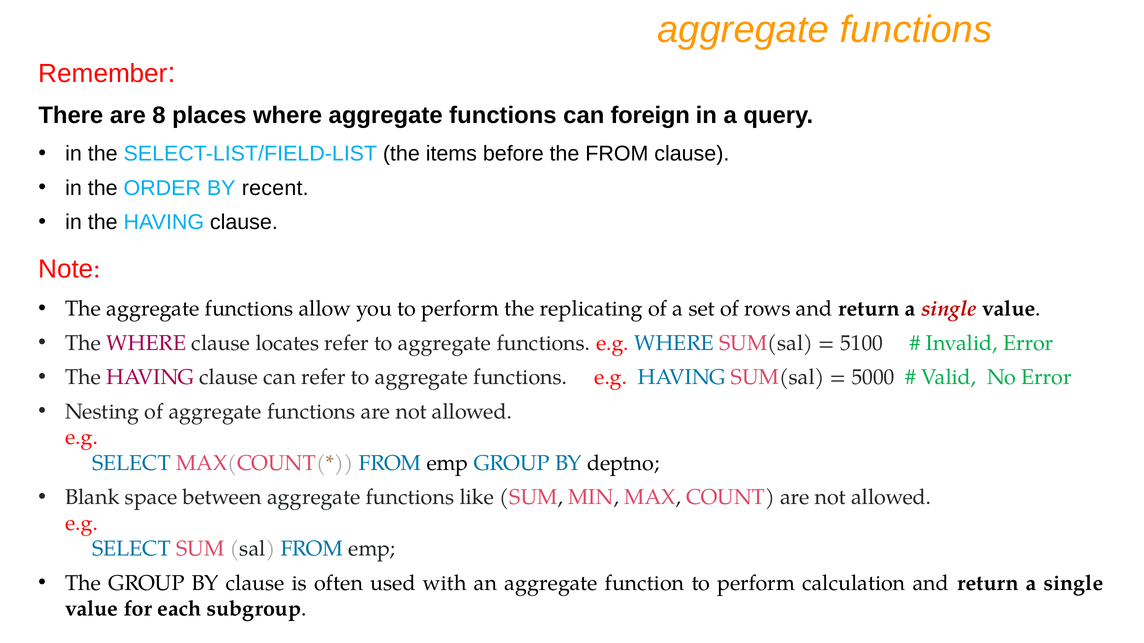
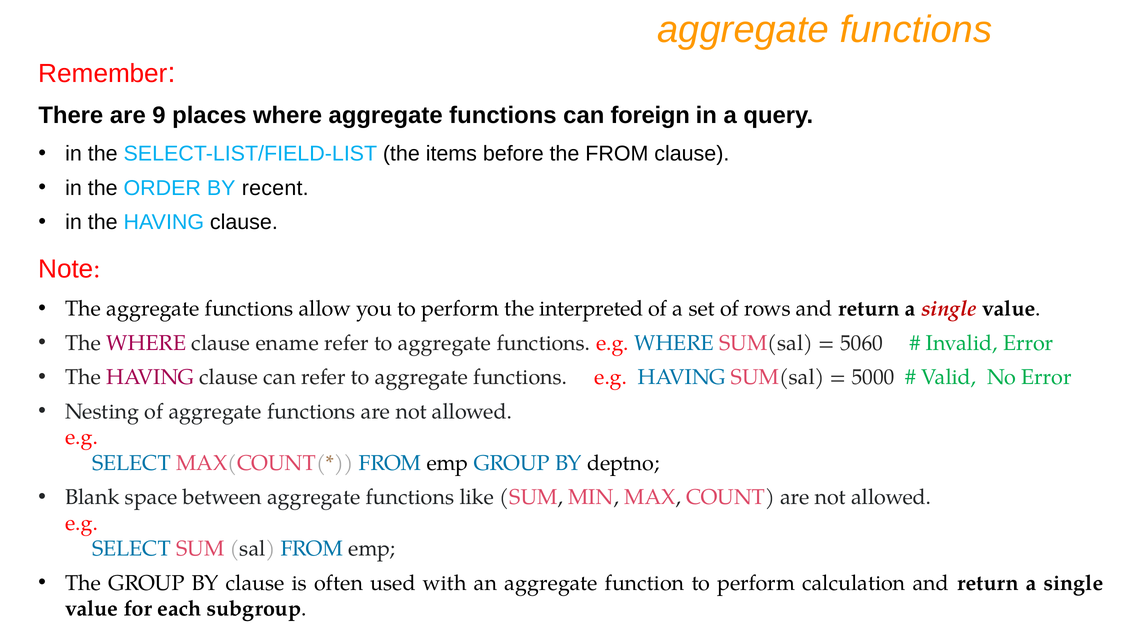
8: 8 -> 9
replicating: replicating -> interpreted
locates: locates -> ename
5100: 5100 -> 5060
